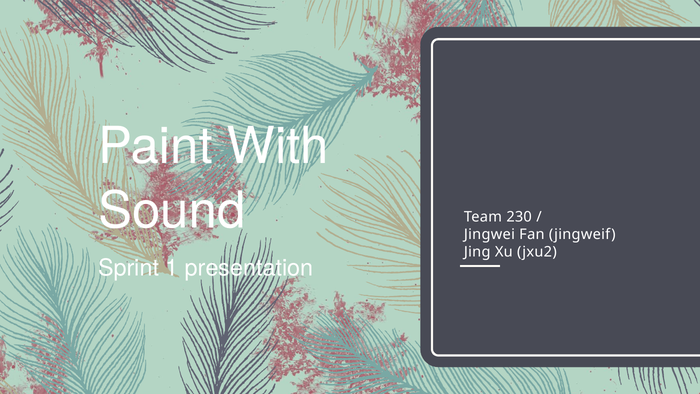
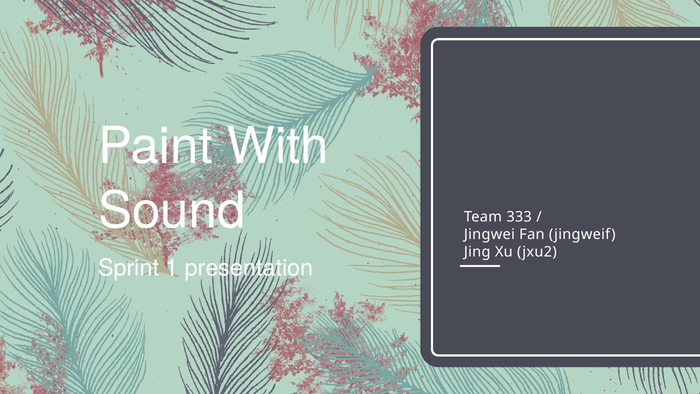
230: 230 -> 333
